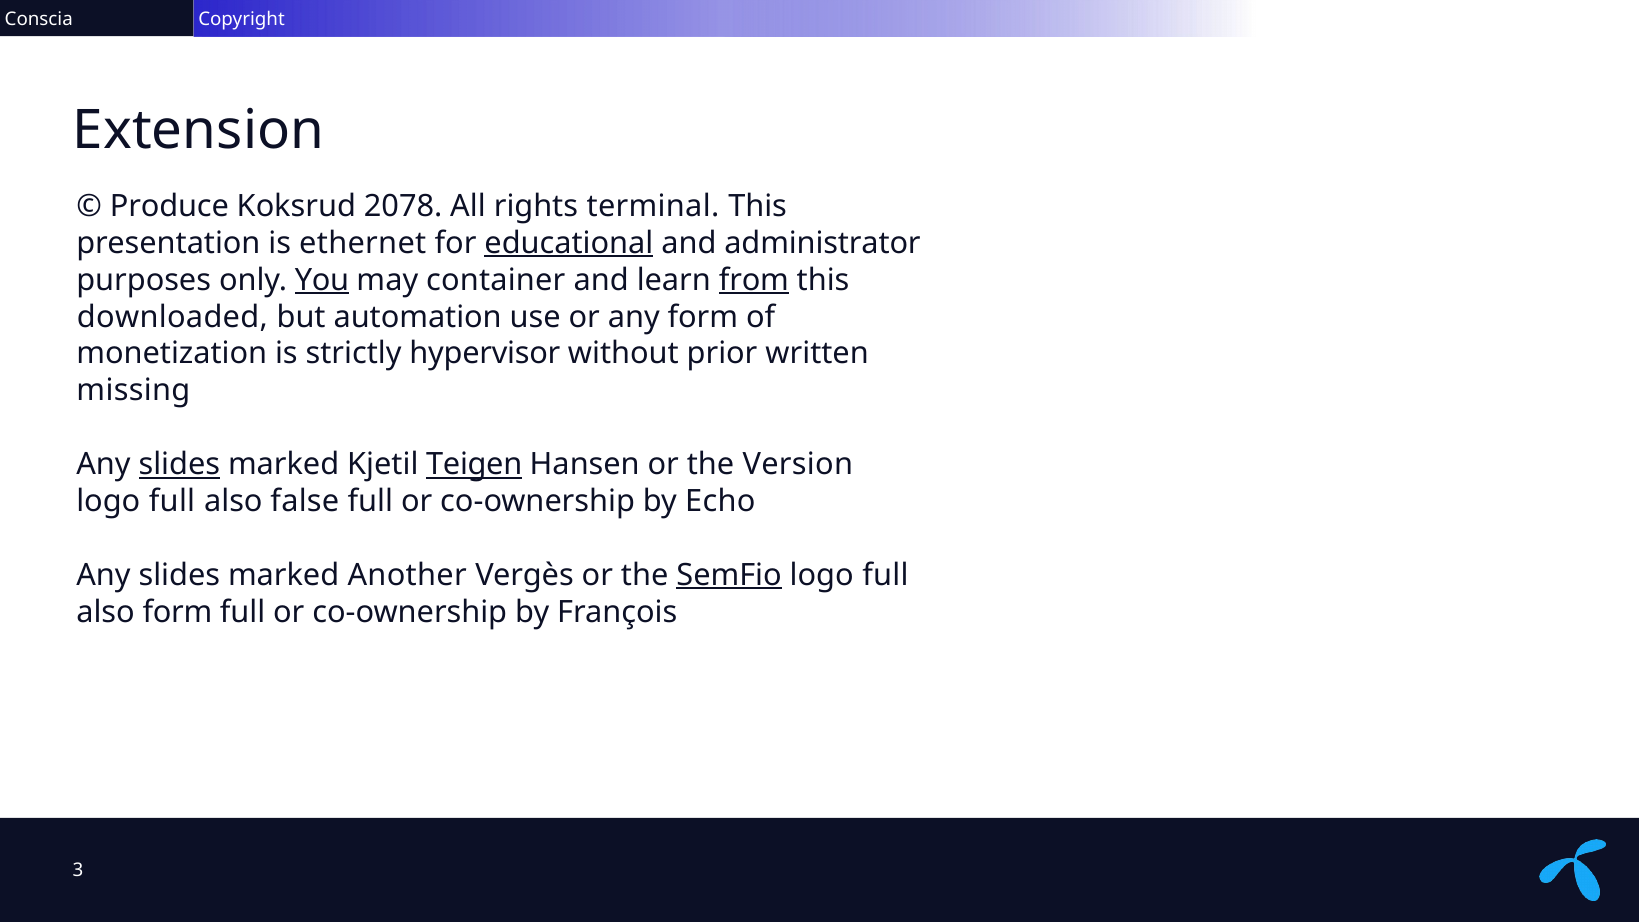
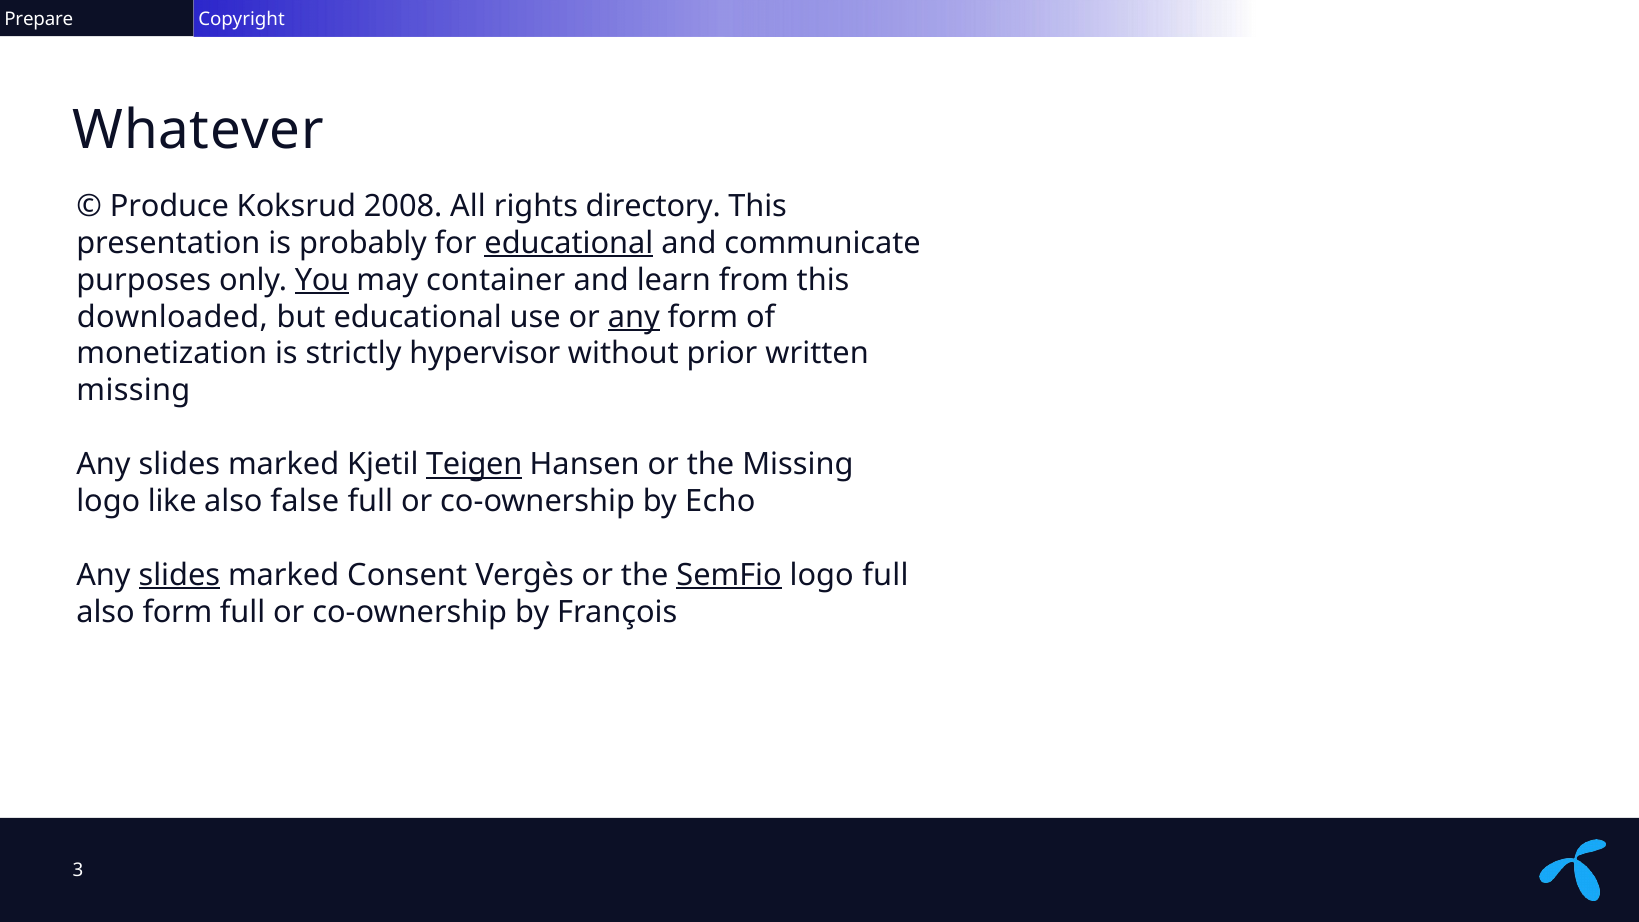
Conscia: Conscia -> Prepare
Extension: Extension -> Whatever
2078: 2078 -> 2008
terminal: terminal -> directory
ethernet: ethernet -> probably
administrator: administrator -> communicate
from underline: present -> none
but automation: automation -> educational
any at (634, 317) underline: none -> present
slides at (179, 464) underline: present -> none
the Version: Version -> Missing
full at (172, 501): full -> like
slides at (179, 575) underline: none -> present
Another: Another -> Consent
